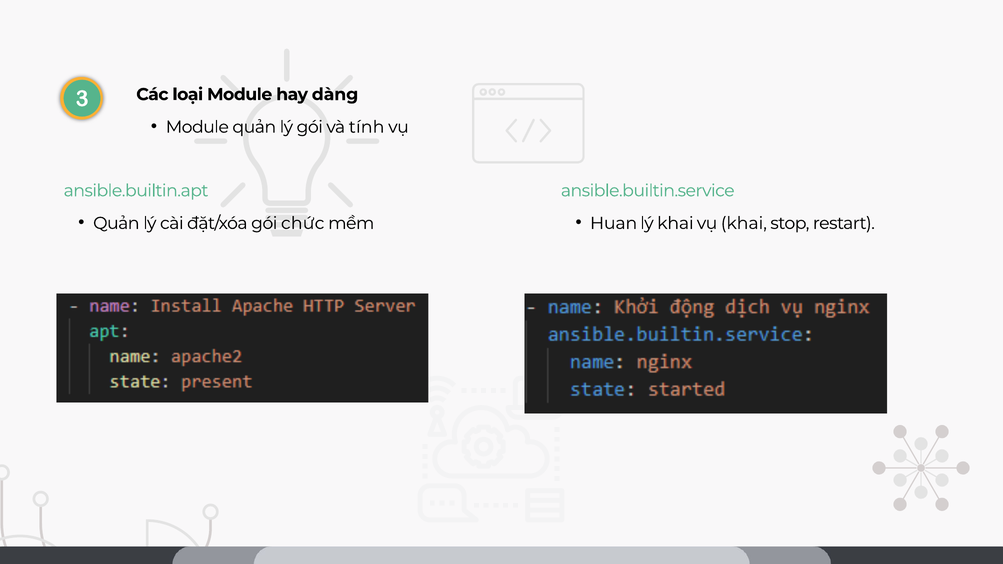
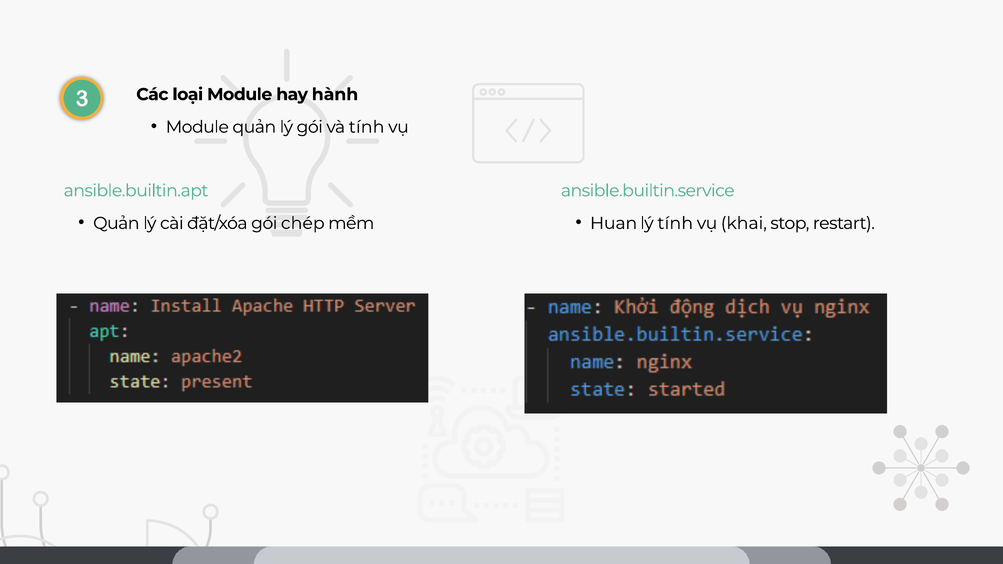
dàng: dàng -> hành
chức: chức -> chép
lý khai: khai -> tính
